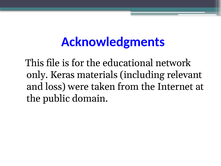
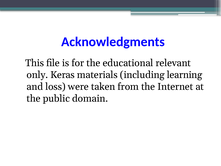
network: network -> relevant
relevant: relevant -> learning
